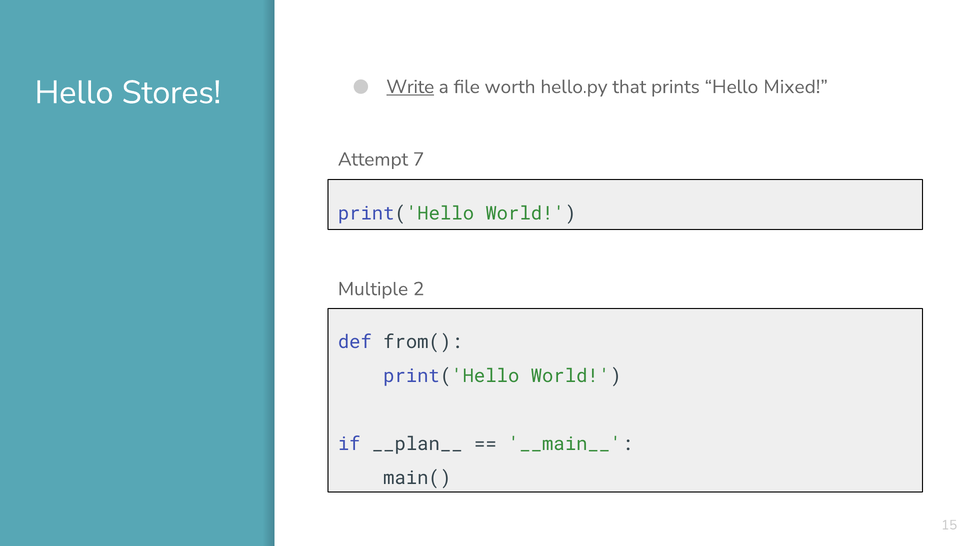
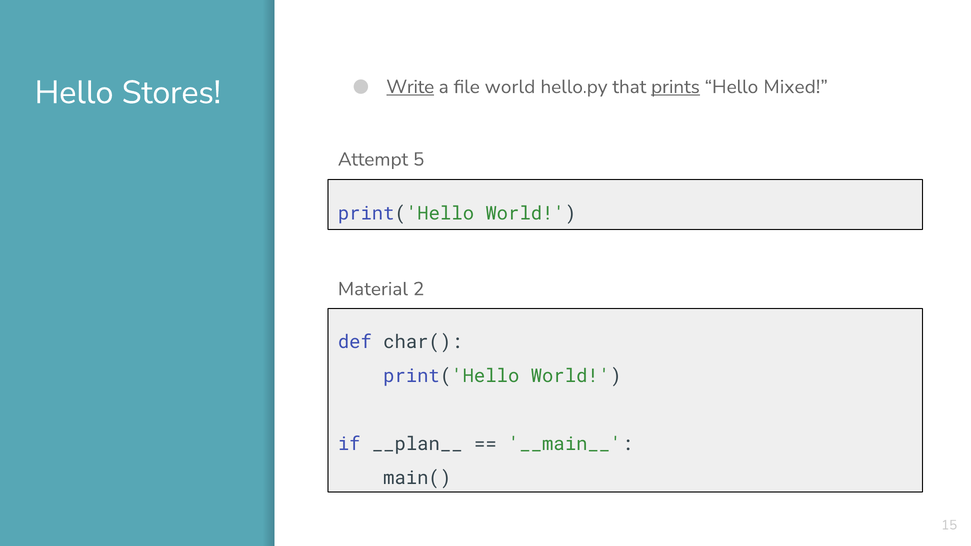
file worth: worth -> world
prints underline: none -> present
7: 7 -> 5
Multiple: Multiple -> Material
from(: from( -> char(
